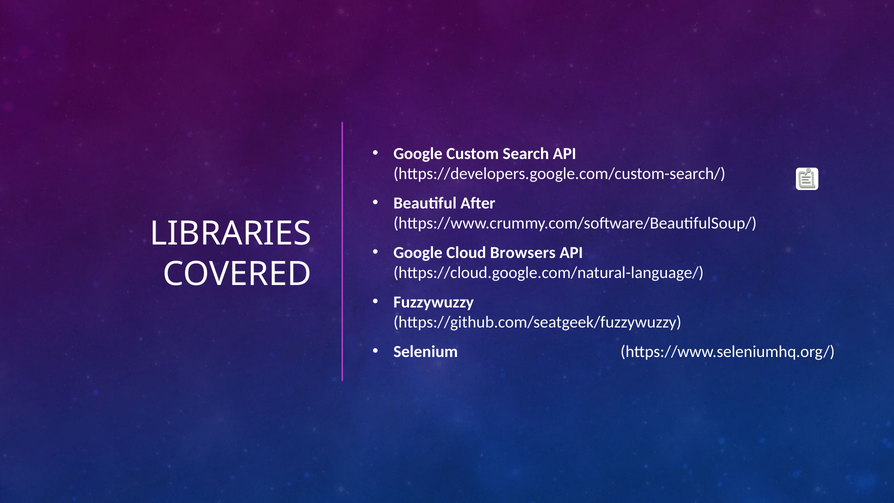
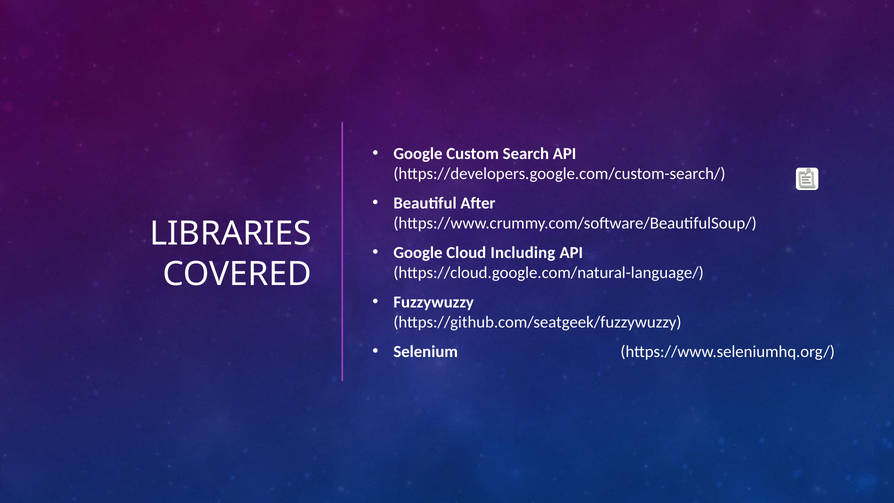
Browsers: Browsers -> Including
